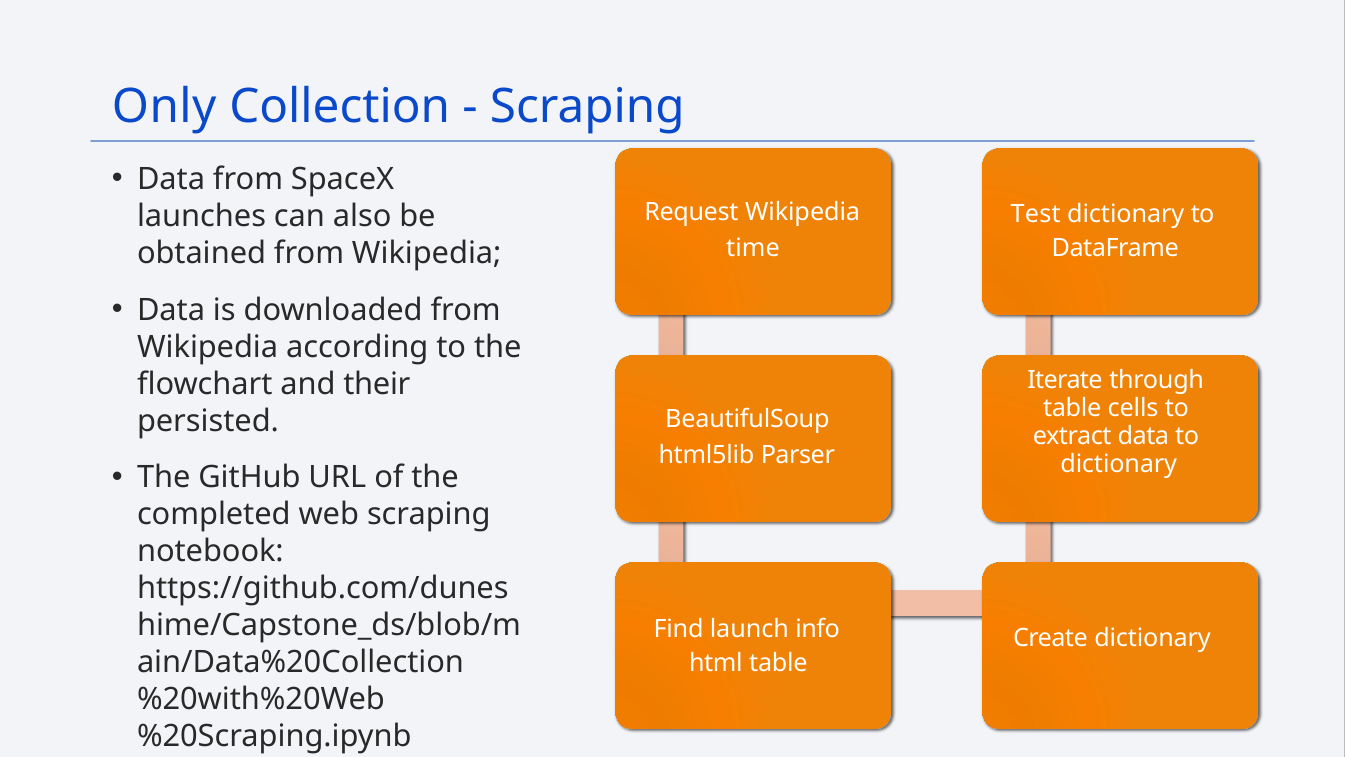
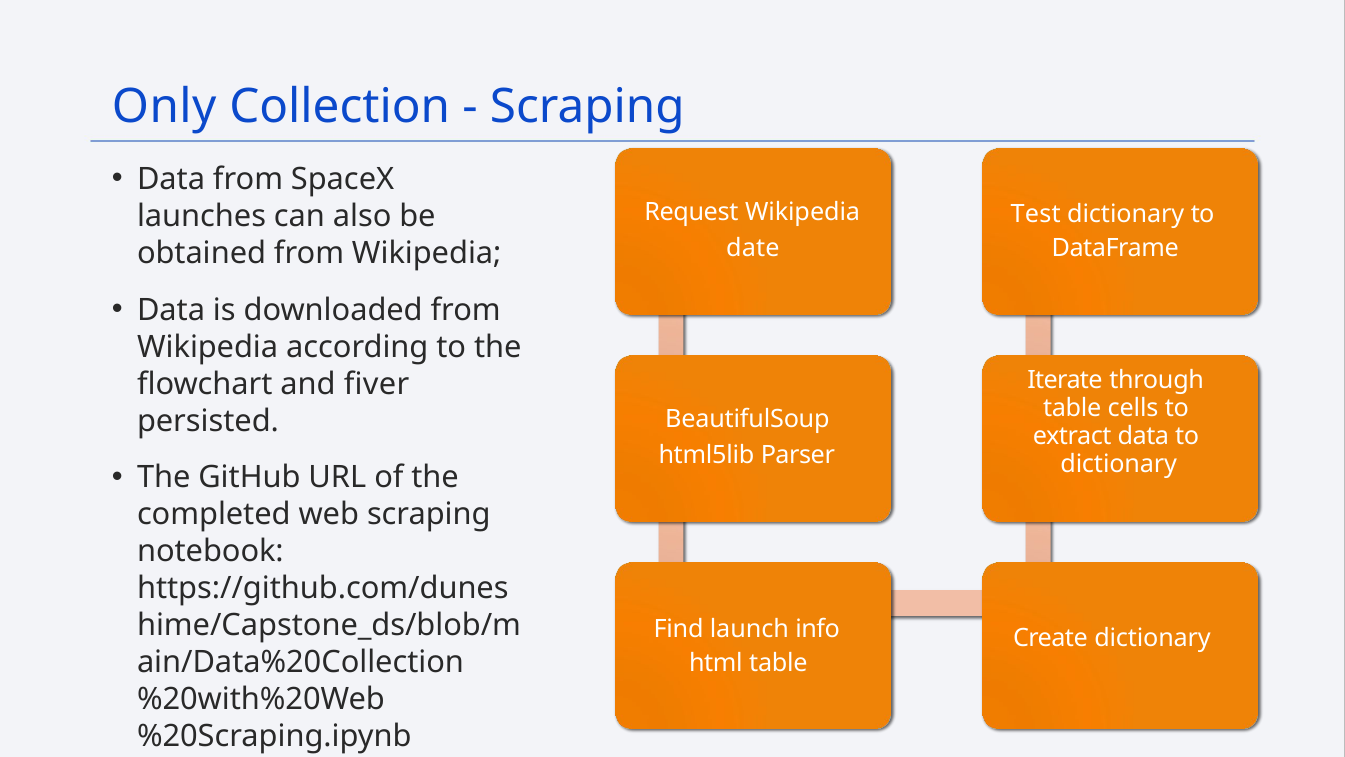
time: time -> date
their: their -> fiver
